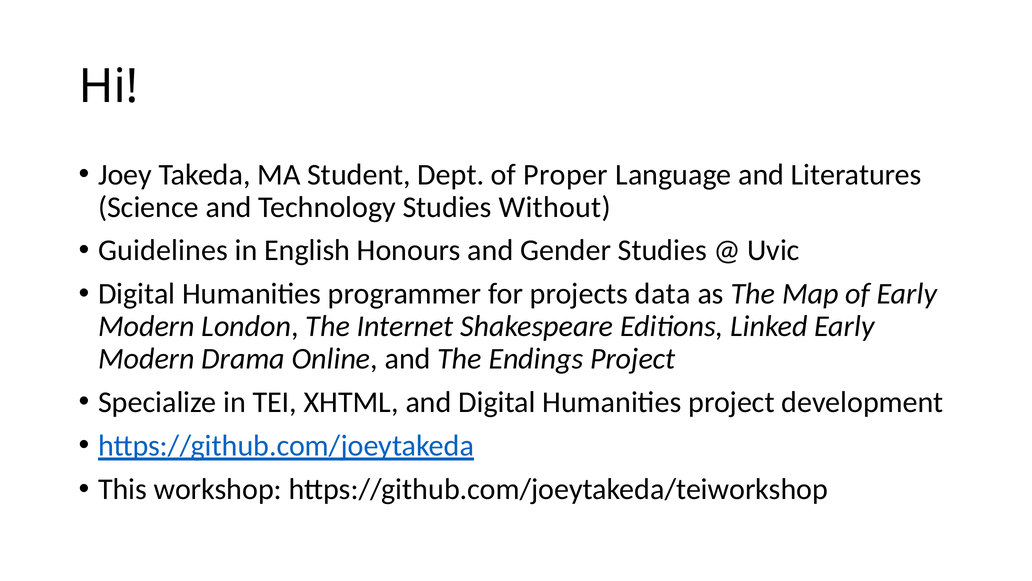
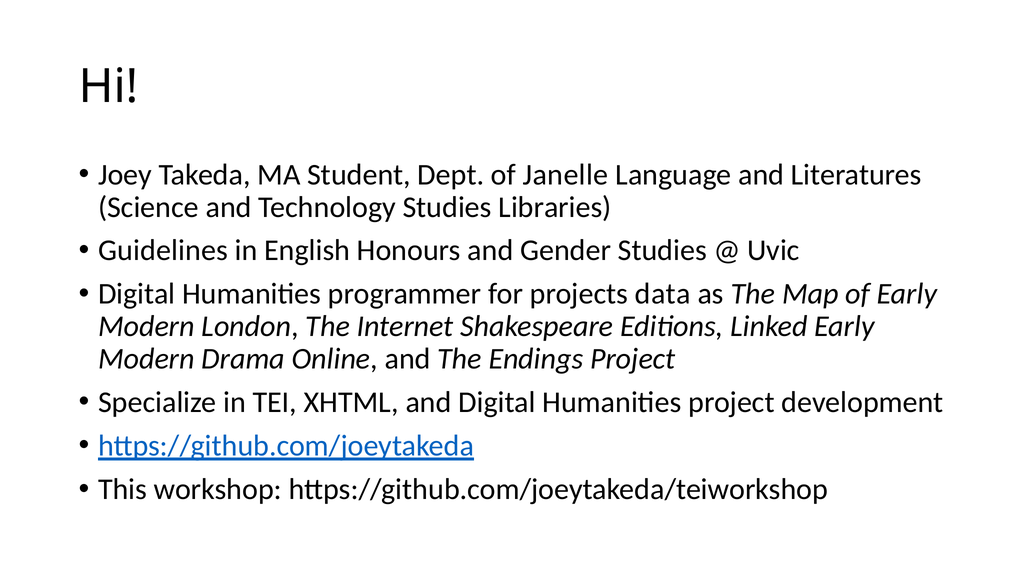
Proper: Proper -> Janelle
Without: Without -> Libraries
